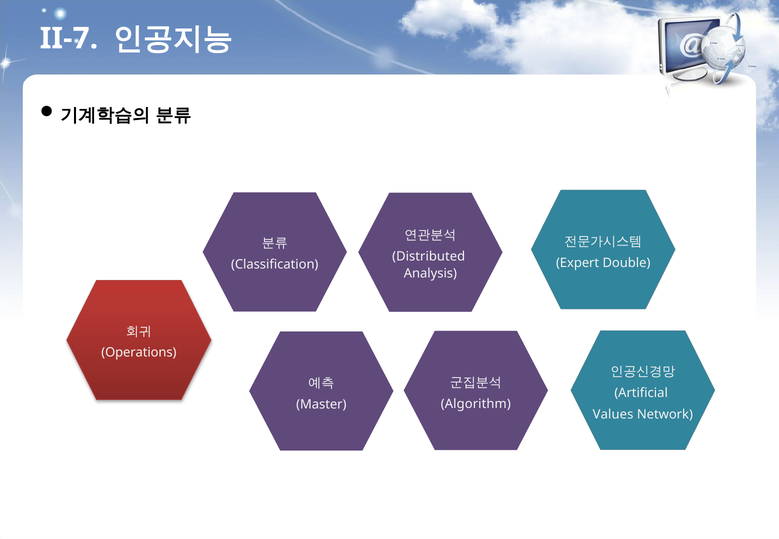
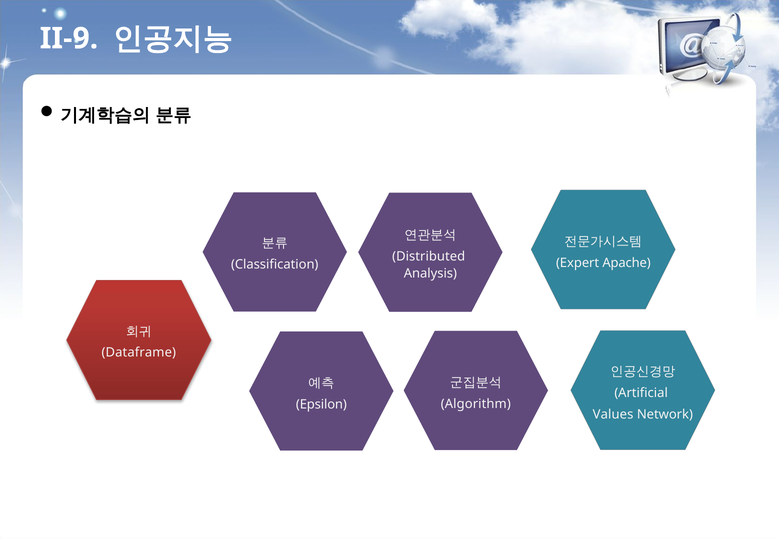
II-7: II-7 -> II-9
Double: Double -> Apache
Operations: Operations -> Dataframe
Master: Master -> Epsilon
